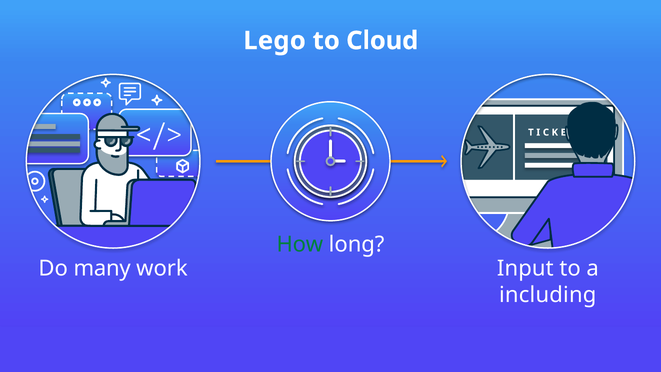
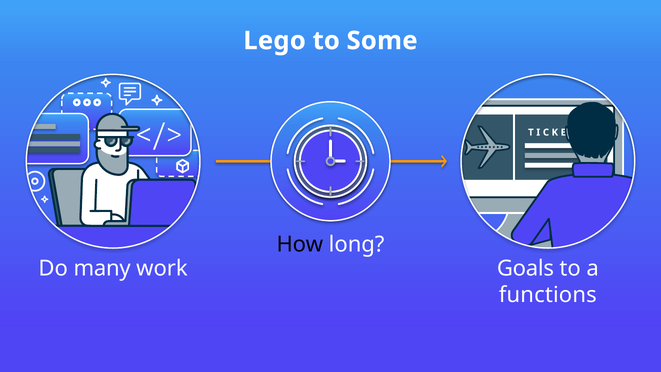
Cloud: Cloud -> Some
How colour: green -> black
Input: Input -> Goals
including: including -> functions
